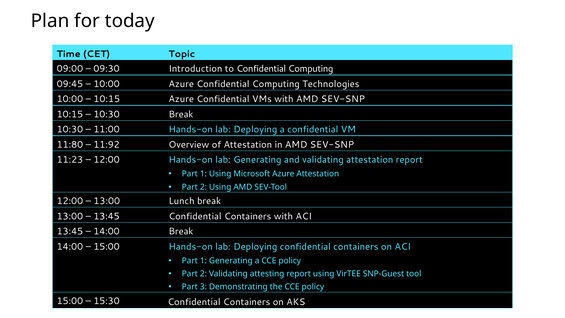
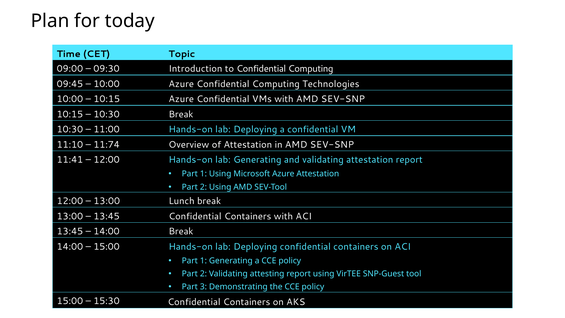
11:80: 11:80 -> 11:10
11:92: 11:92 -> 11:74
11:23: 11:23 -> 11:41
